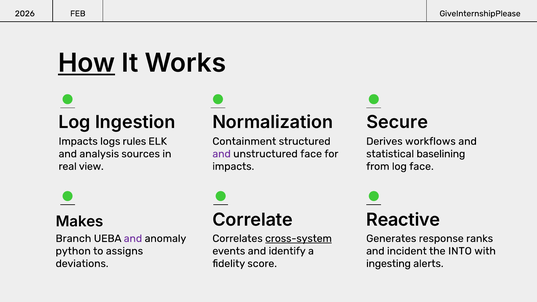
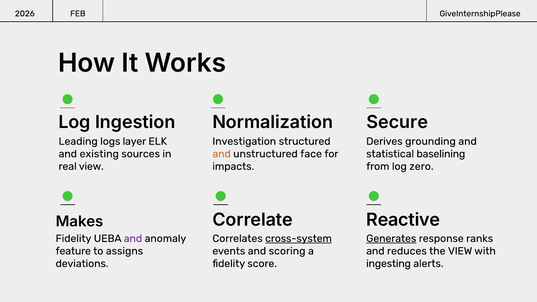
How underline: present -> none
Impacts at (78, 141): Impacts -> Leading
rules: rules -> layer
Containment: Containment -> Investigation
workflows: workflows -> grounding
analysis: analysis -> existing
and at (222, 154) colour: purple -> orange
log face: face -> zero
Branch at (73, 239): Branch -> Fidelity
Generates underline: none -> present
python: python -> feature
identify: identify -> scoring
incident: incident -> reduces
the INTO: INTO -> VIEW
